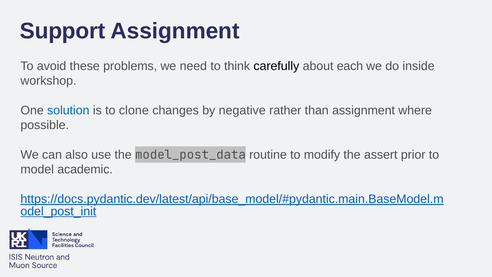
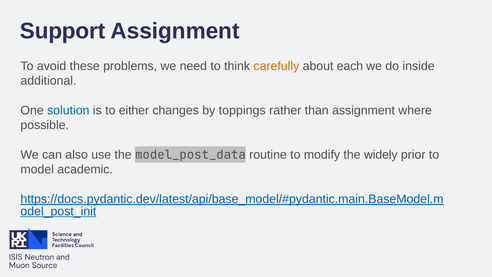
carefully colour: black -> orange
workshop: workshop -> additional
clone: clone -> either
negative: negative -> toppings
assert: assert -> widely
